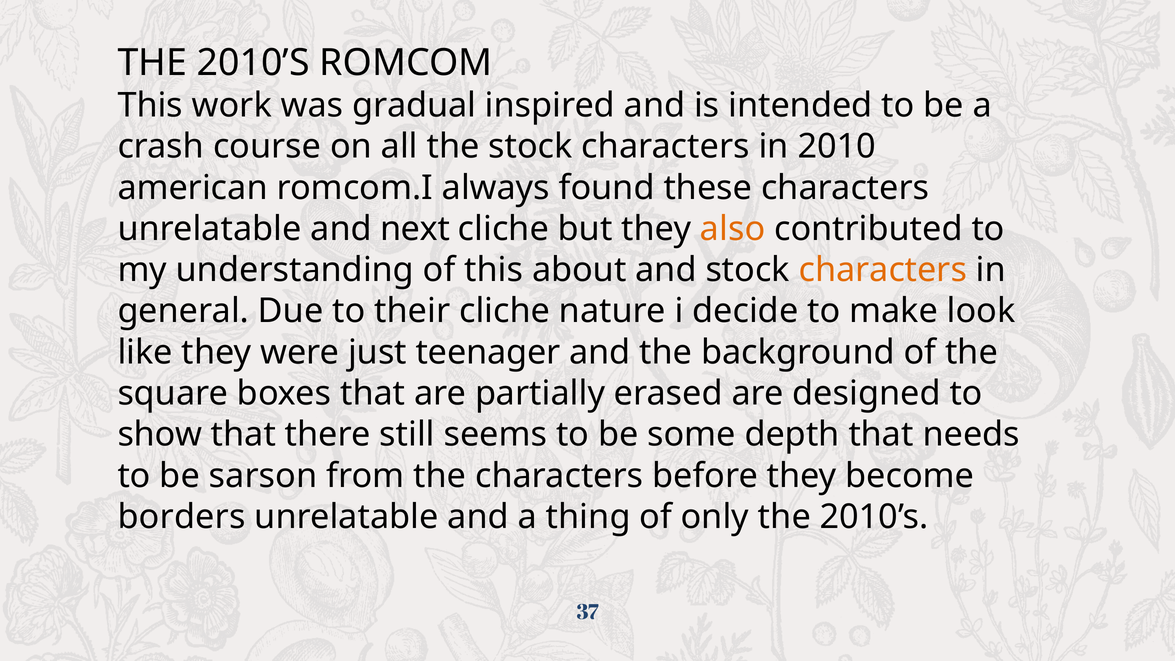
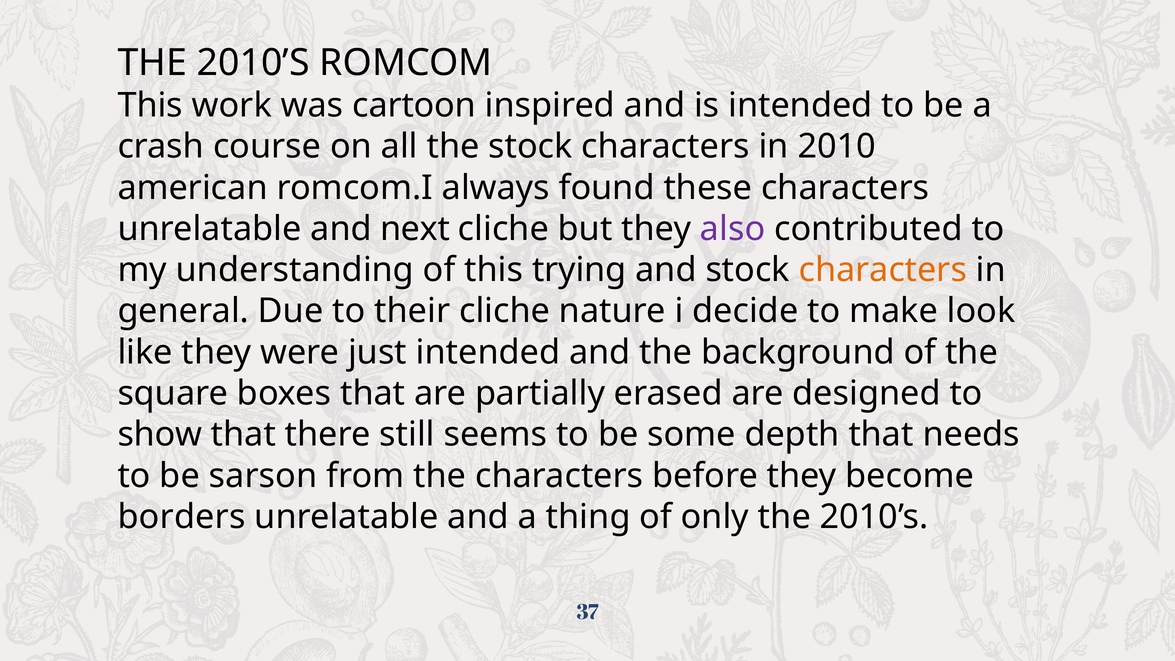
gradual: gradual -> cartoon
also colour: orange -> purple
about: about -> trying
just teenager: teenager -> intended
